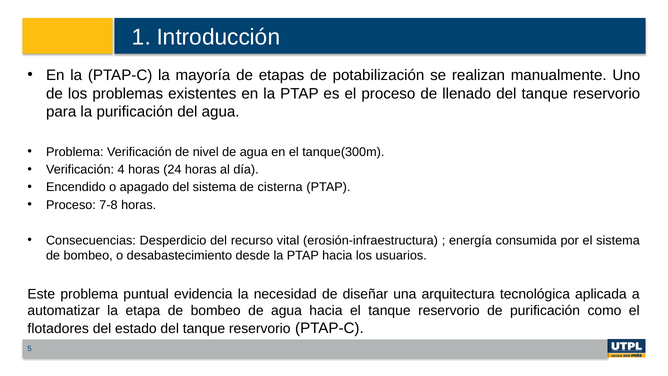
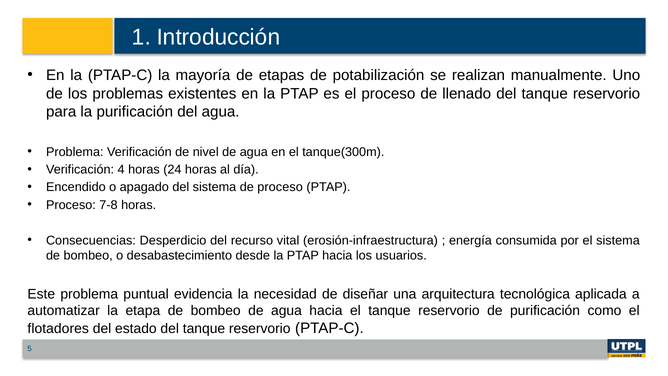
de cisterna: cisterna -> proceso
